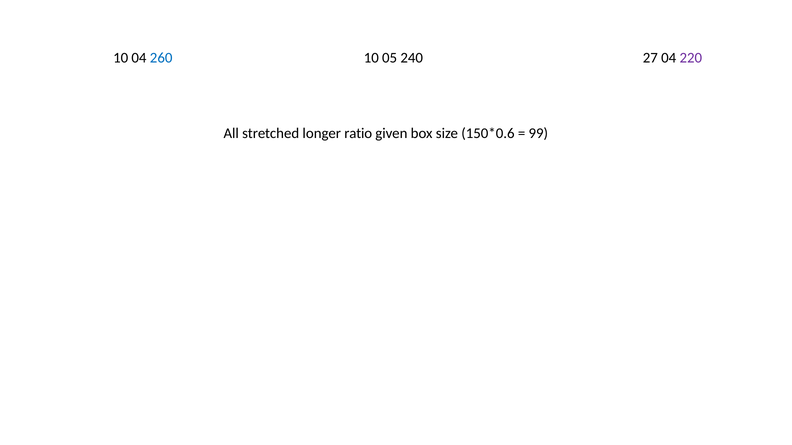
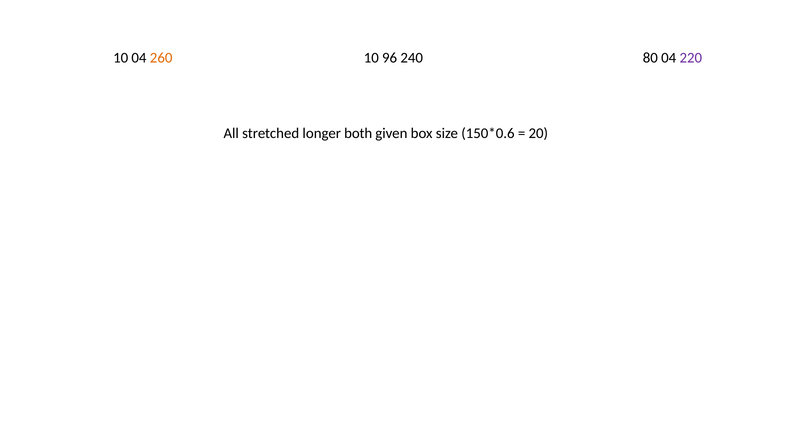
260 colour: blue -> orange
05: 05 -> 96
27: 27 -> 80
ratio: ratio -> both
99: 99 -> 20
